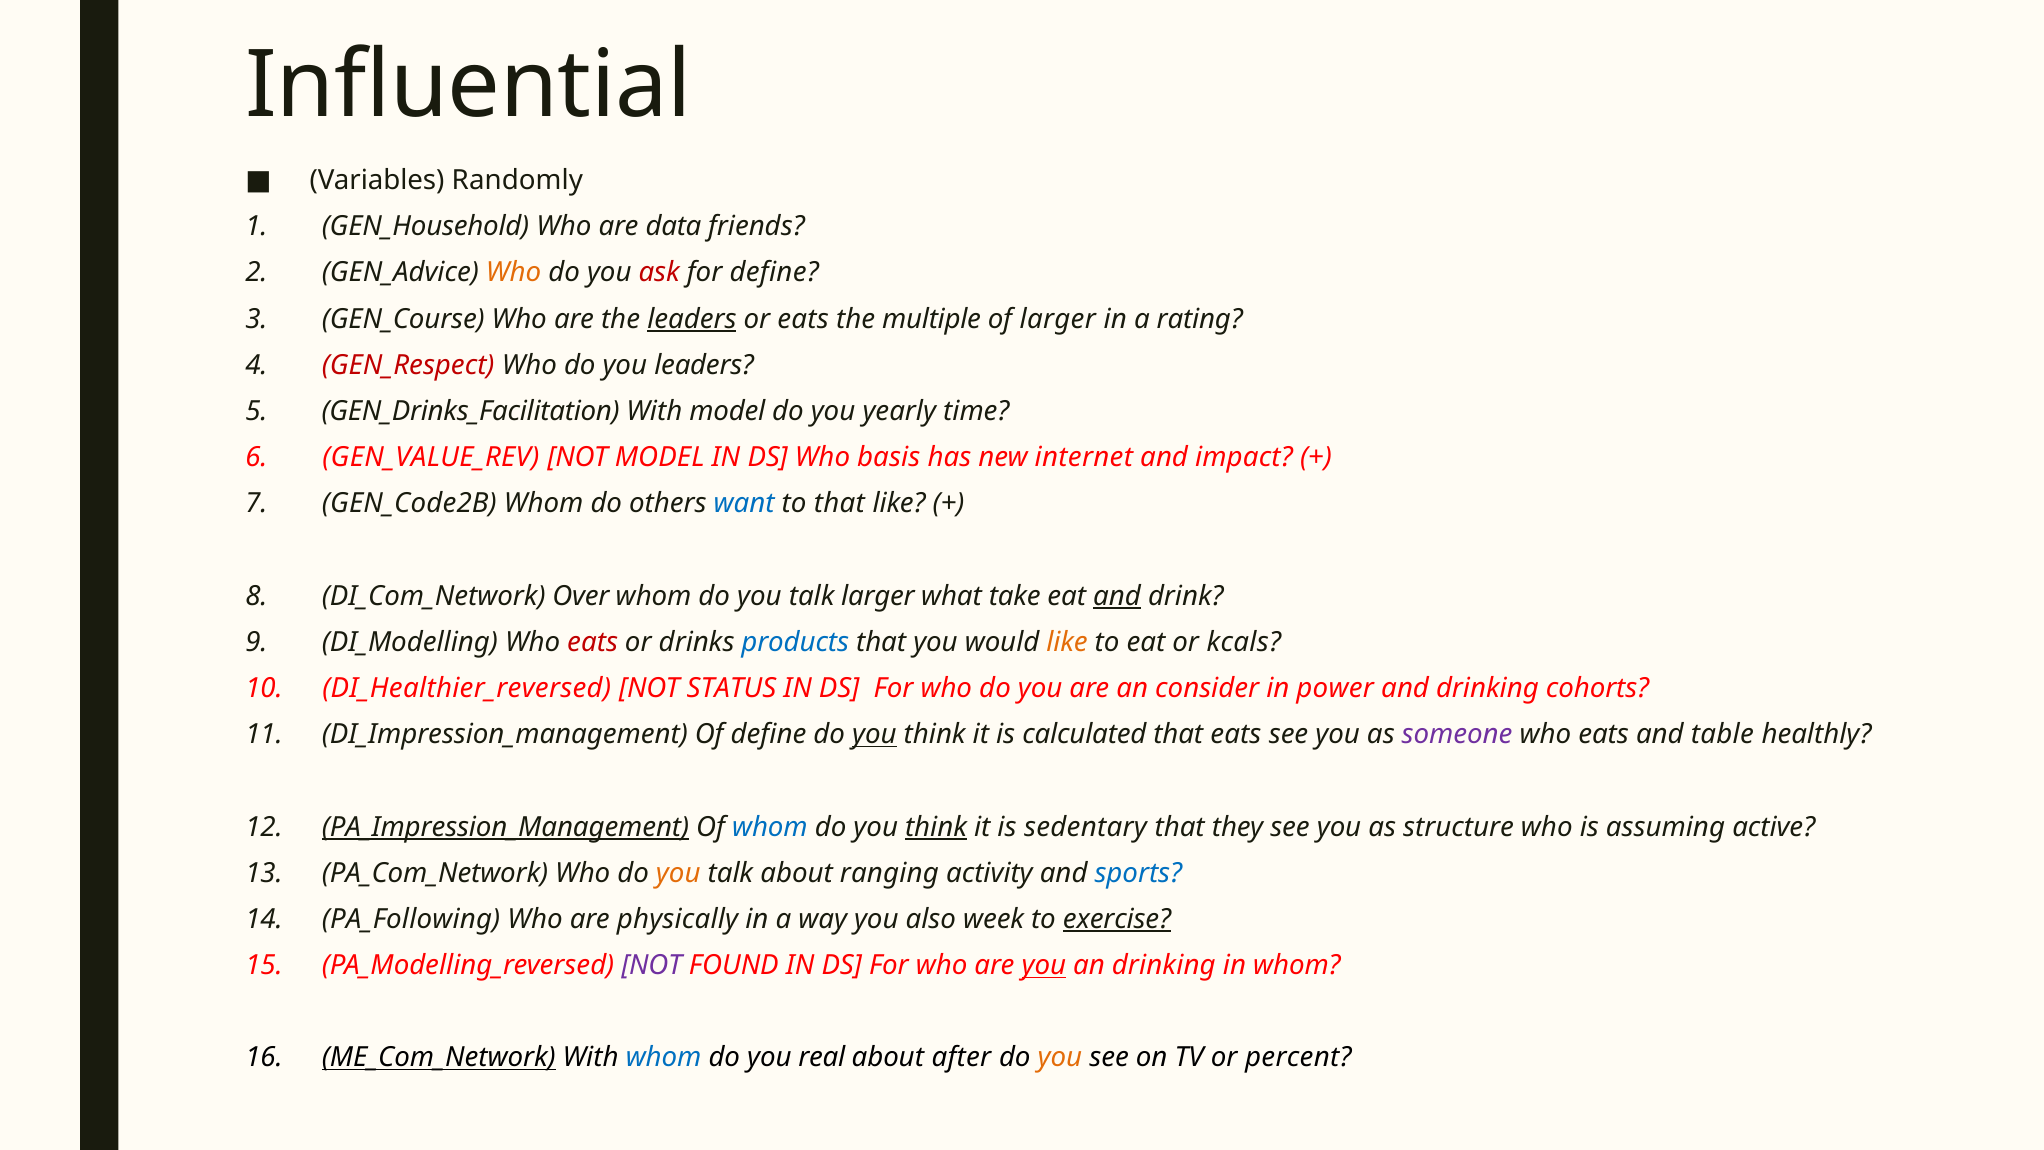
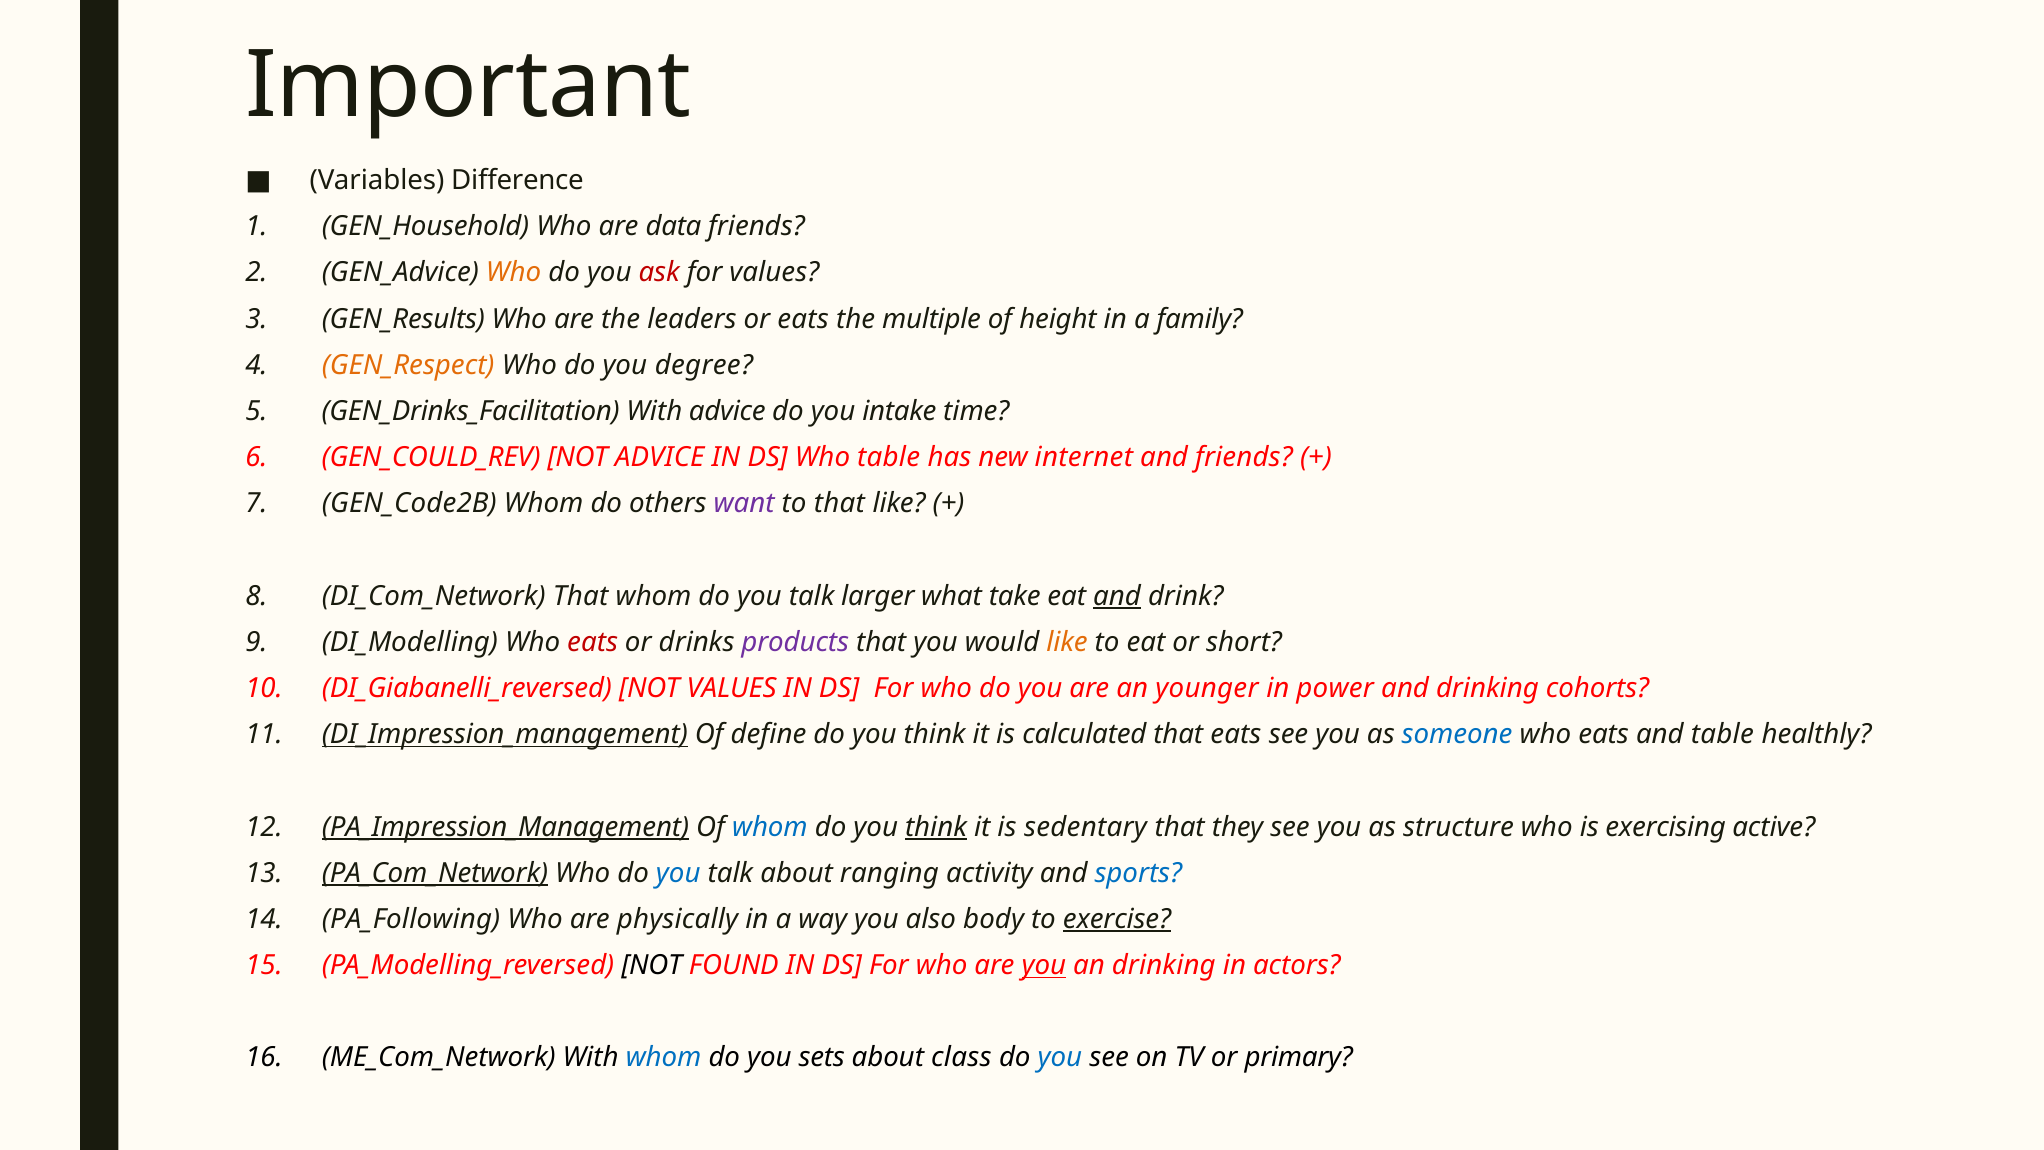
Influential: Influential -> Important
Randomly: Randomly -> Difference
for define: define -> values
GEN_Course: GEN_Course -> GEN_Results
leaders at (692, 319) underline: present -> none
of larger: larger -> height
rating: rating -> family
GEN_Respect colour: red -> orange
you leaders: leaders -> degree
With model: model -> advice
yearly: yearly -> intake
GEN_VALUE_REV: GEN_VALUE_REV -> GEN_COULD_REV
NOT MODEL: MODEL -> ADVICE
Who basis: basis -> table
and impact: impact -> friends
want colour: blue -> purple
DI_Com_Network Over: Over -> That
products colour: blue -> purple
kcals: kcals -> short
DI_Healthier_reversed: DI_Healthier_reversed -> DI_Giabanelli_reversed
NOT STATUS: STATUS -> VALUES
consider: consider -> younger
DI_Impression_management underline: none -> present
you at (874, 734) underline: present -> none
someone colour: purple -> blue
assuming: assuming -> exercising
PA_Com_Network underline: none -> present
you at (678, 873) colour: orange -> blue
week: week -> body
NOT at (652, 965) colour: purple -> black
in whom: whom -> actors
ME_Com_Network underline: present -> none
real: real -> sets
after: after -> class
you at (1060, 1057) colour: orange -> blue
percent: percent -> primary
